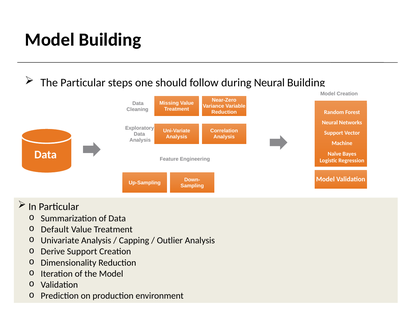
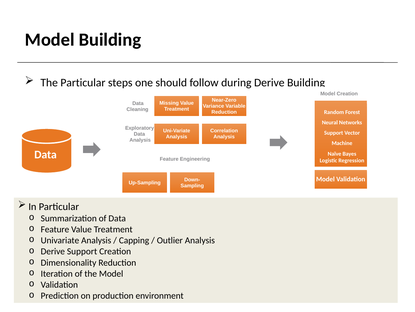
during Neural: Neural -> Derive
Default at (55, 229): Default -> Feature
